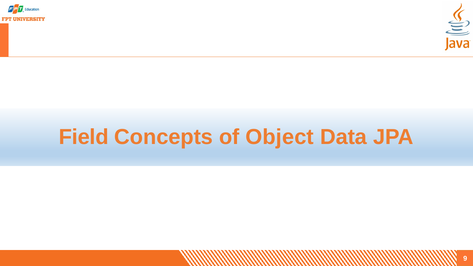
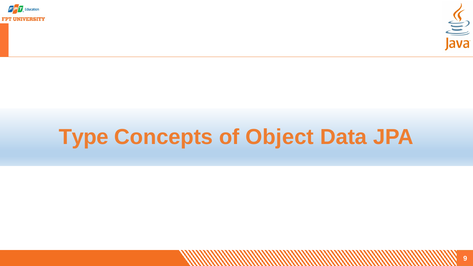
Field: Field -> Type
